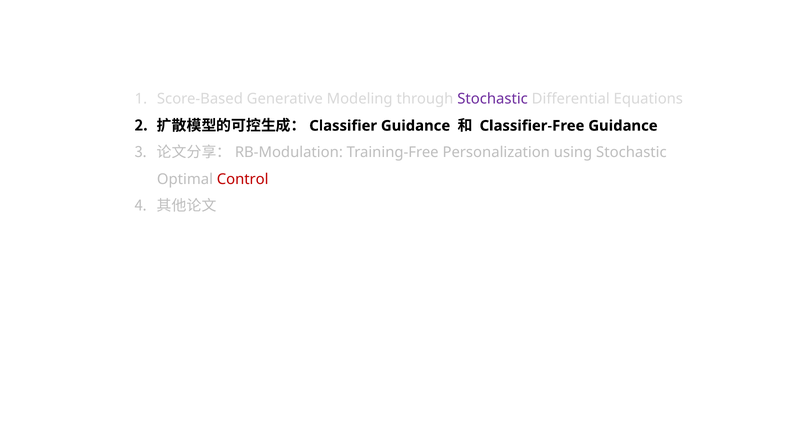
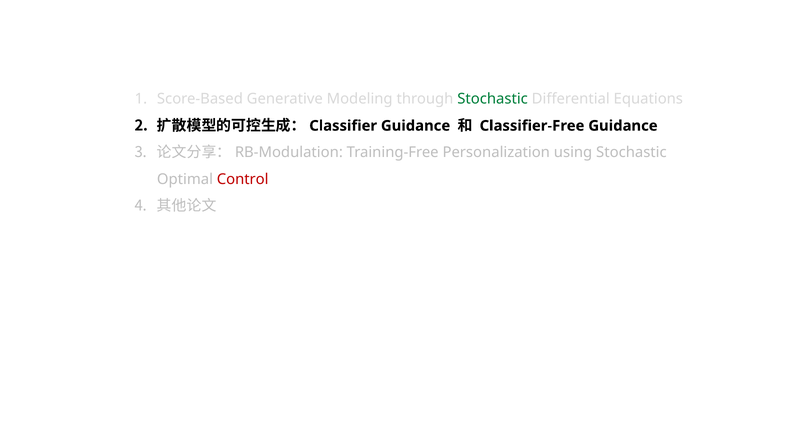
Stochastic at (493, 99) colour: purple -> green
